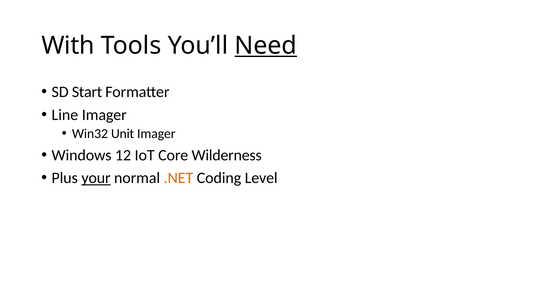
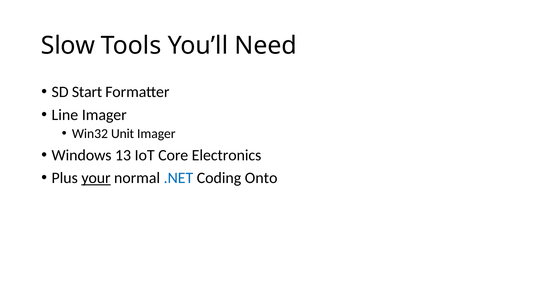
With: With -> Slow
Need underline: present -> none
12: 12 -> 13
Wilderness: Wilderness -> Electronics
.NET colour: orange -> blue
Level: Level -> Onto
